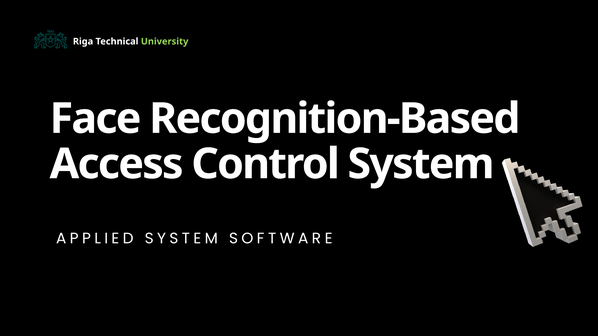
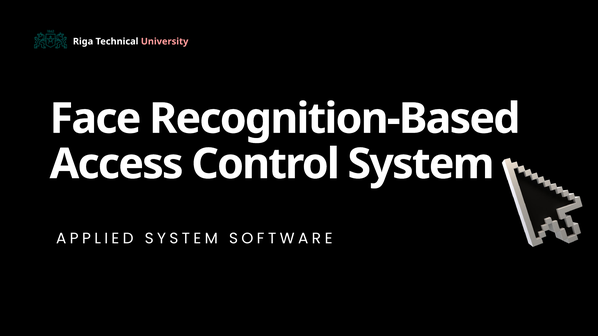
University colour: light green -> pink
